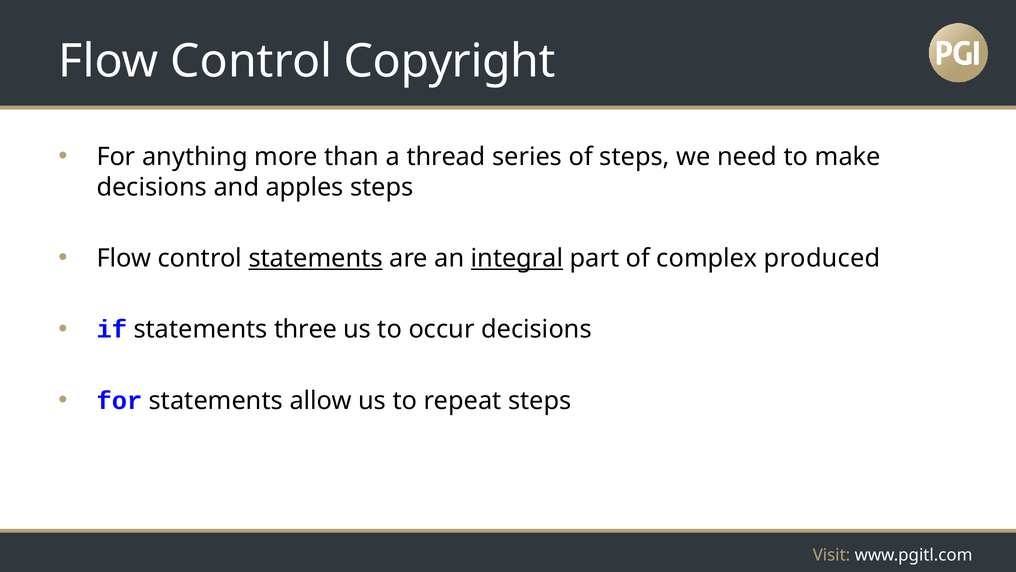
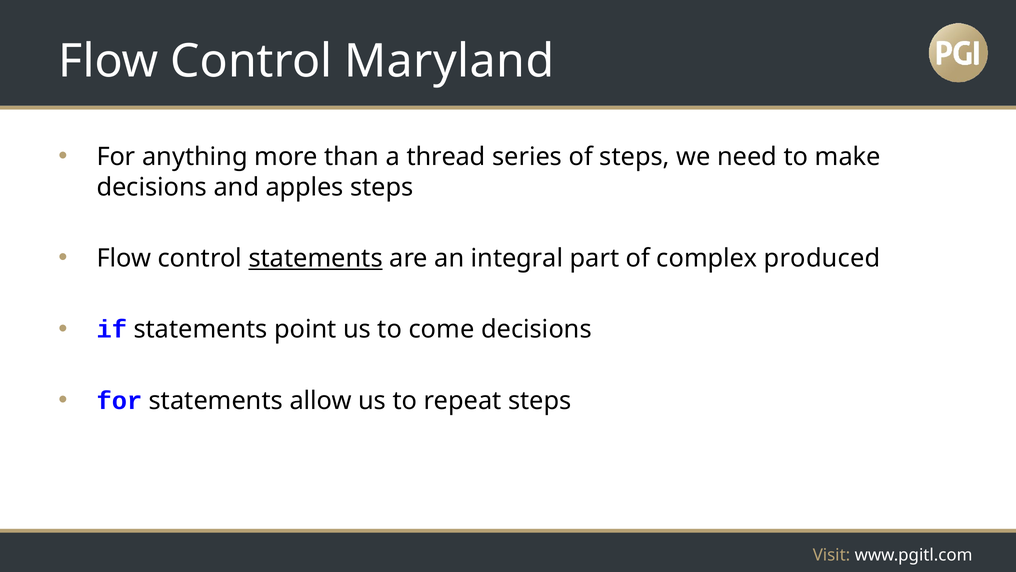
Copyright: Copyright -> Maryland
integral underline: present -> none
three: three -> point
occur: occur -> come
